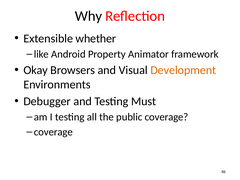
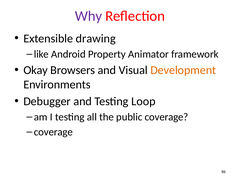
Why colour: black -> purple
whether: whether -> drawing
Must: Must -> Loop
